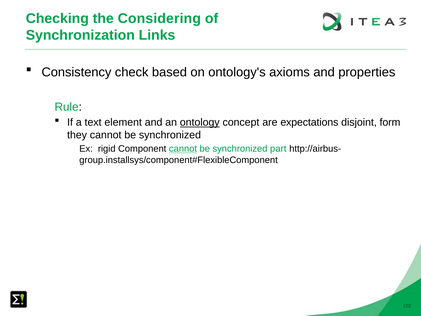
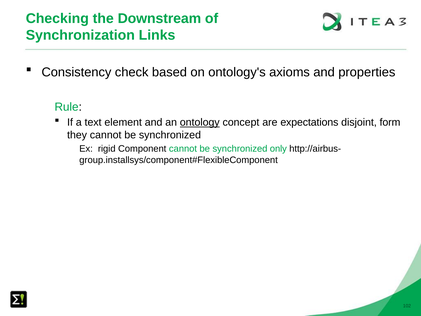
Considering: Considering -> Downstream
cannot at (183, 149) underline: present -> none
part: part -> only
